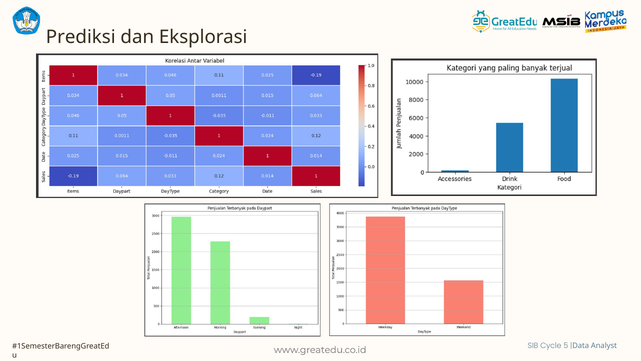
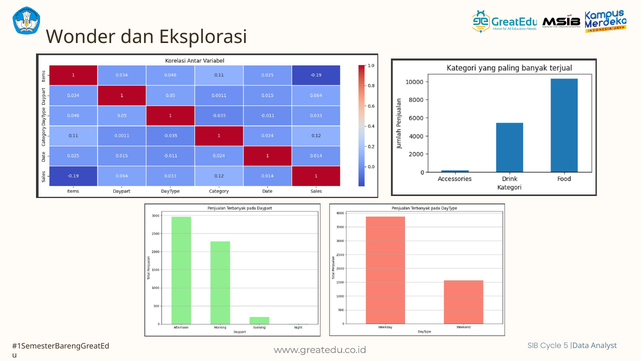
Prediksi: Prediksi -> Wonder
